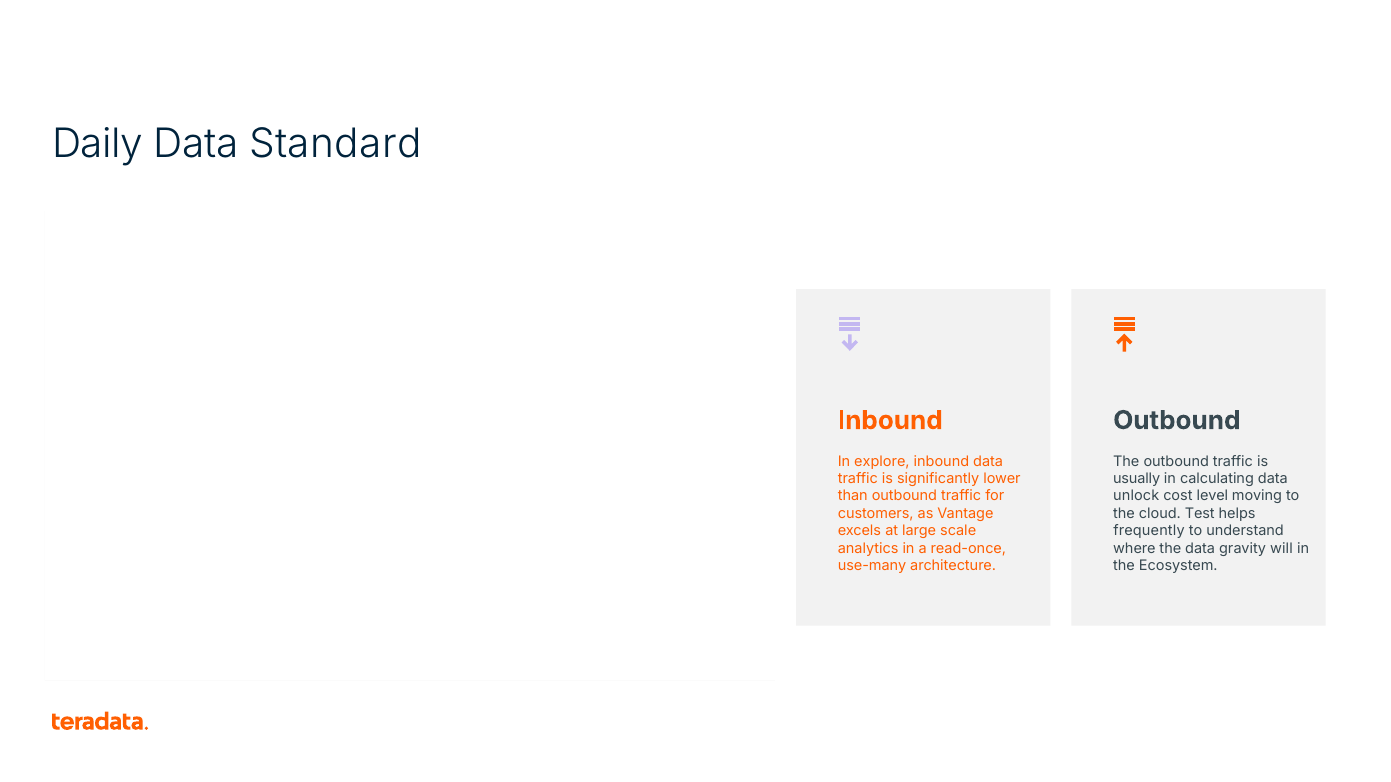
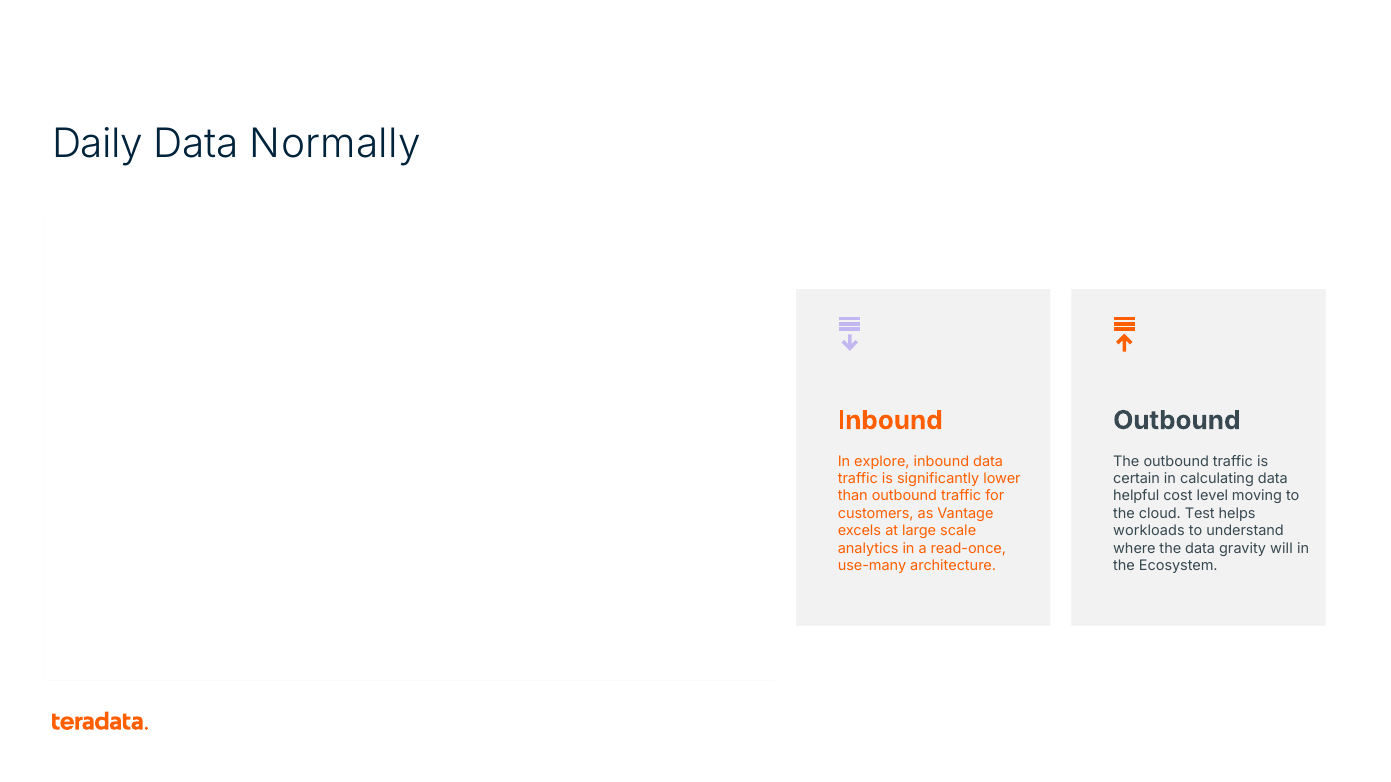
Standard: Standard -> Normally
usually: usually -> certain
unlock: unlock -> helpful
frequently: frequently -> workloads
